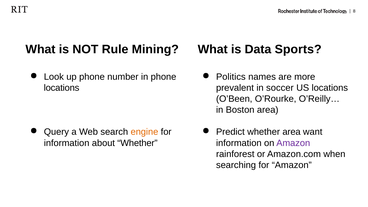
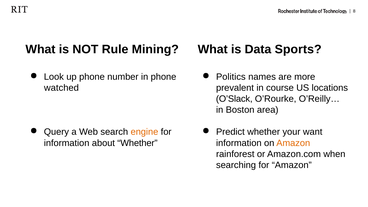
locations at (62, 88): locations -> watched
soccer: soccer -> course
O’Been: O’Been -> O’Slack
whether area: area -> your
Amazon at (293, 143) colour: purple -> orange
